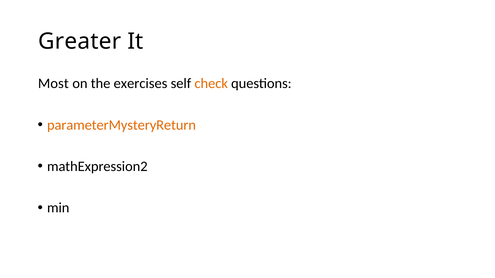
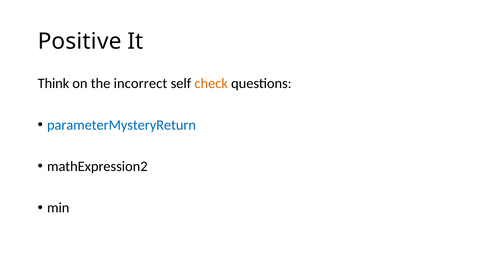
Greater: Greater -> Positive
Most: Most -> Think
exercises: exercises -> incorrect
parameterMysteryReturn colour: orange -> blue
